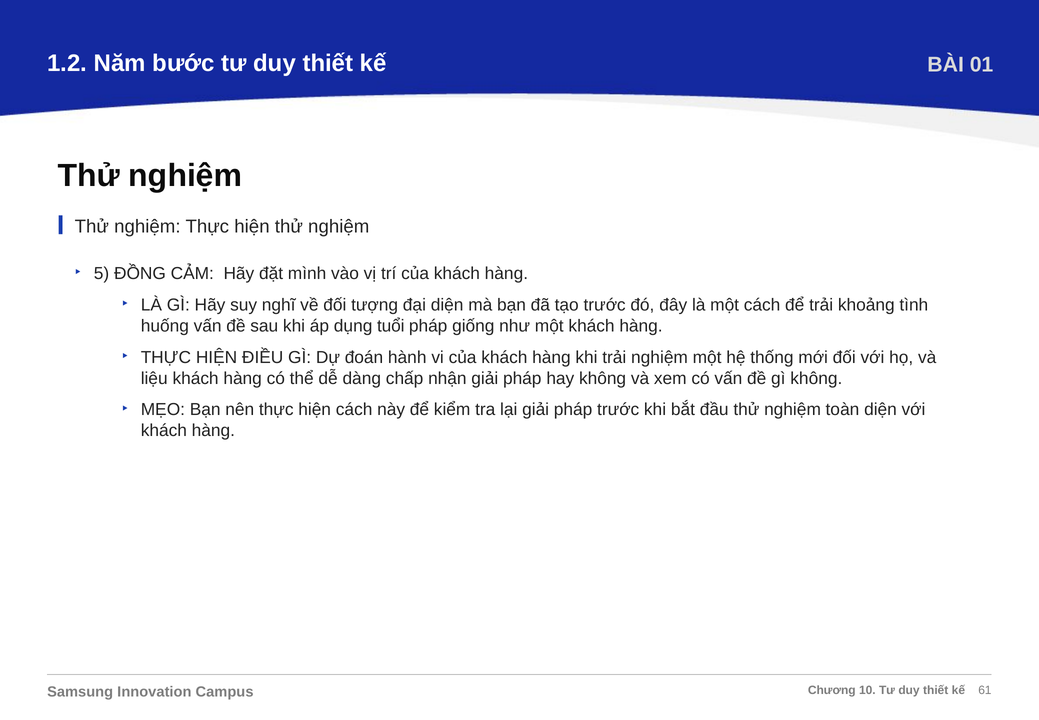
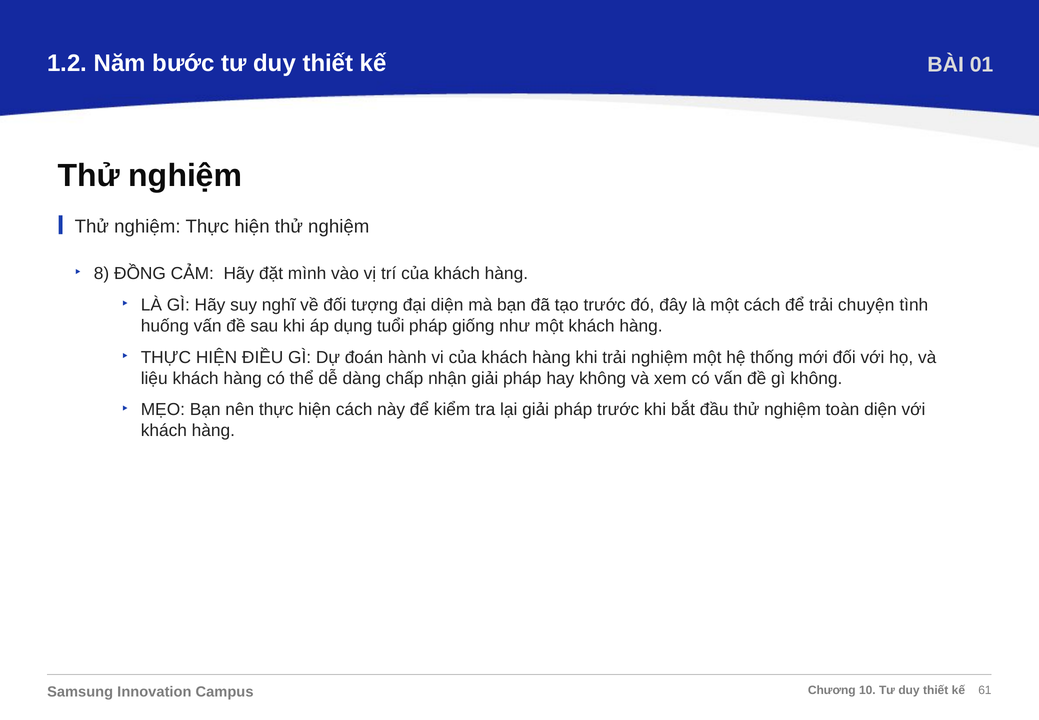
5: 5 -> 8
khoảng: khoảng -> chuyện
